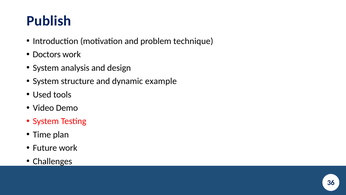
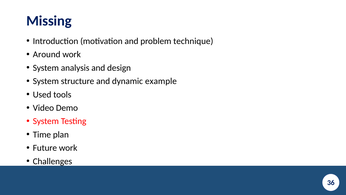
Publish: Publish -> Missing
Doctors: Doctors -> Around
